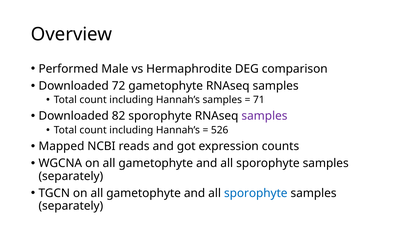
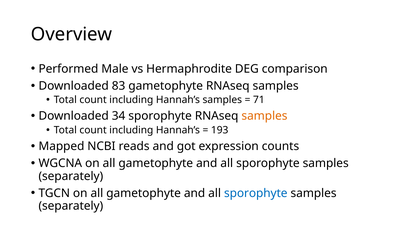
72: 72 -> 83
82: 82 -> 34
samples at (264, 116) colour: purple -> orange
526: 526 -> 193
